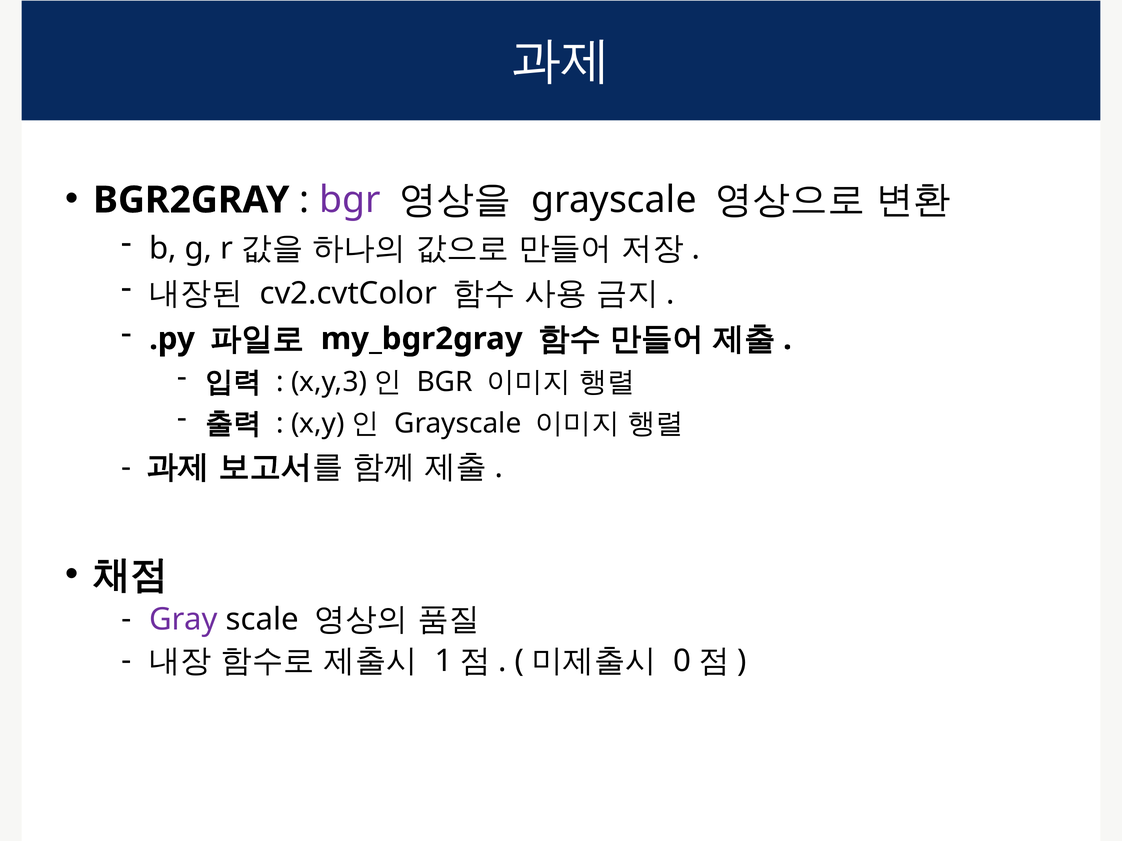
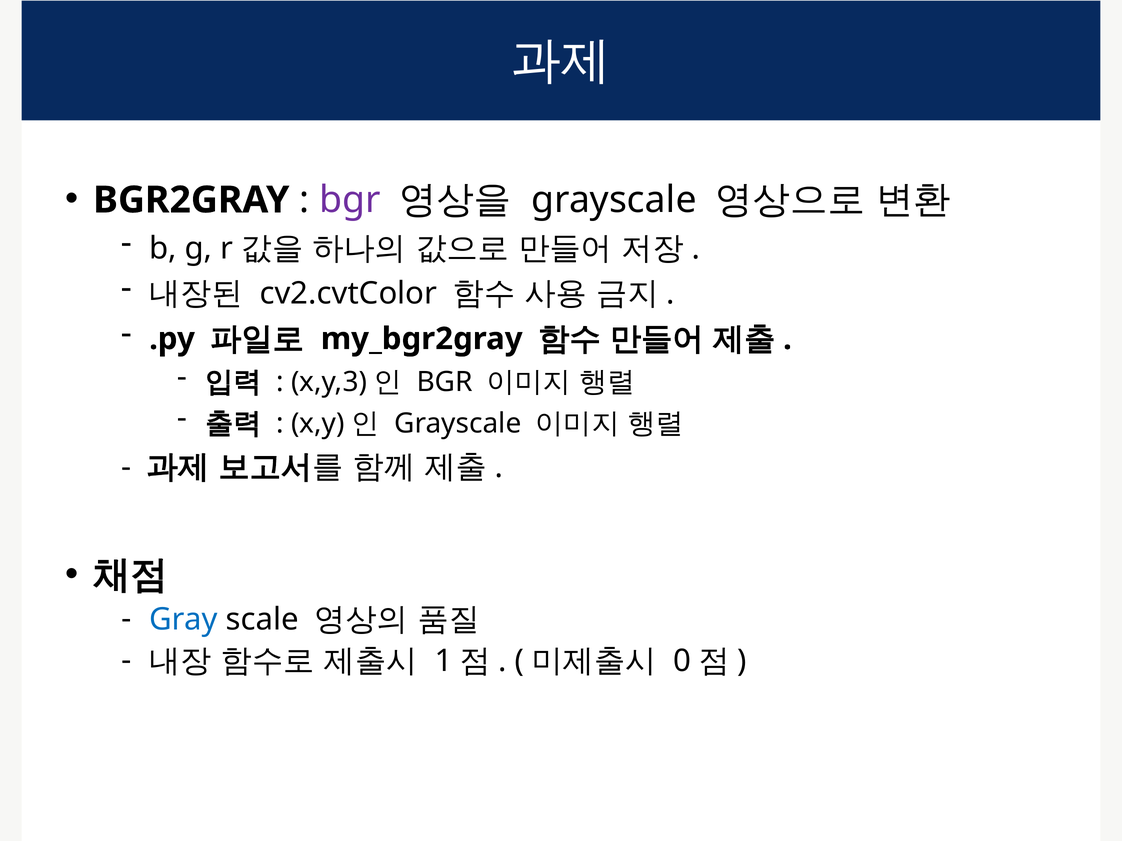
Gray colour: purple -> blue
